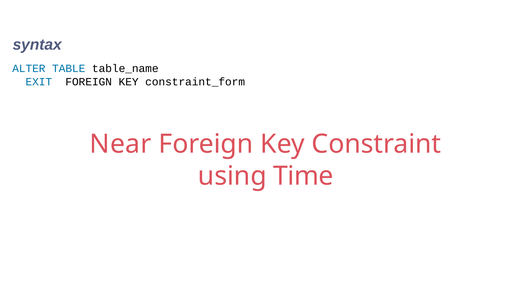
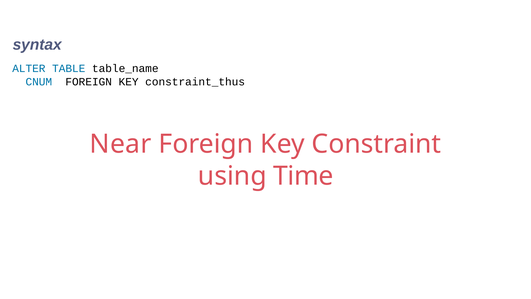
EXIT: EXIT -> CNUM
constraint_form: constraint_form -> constraint_thus
